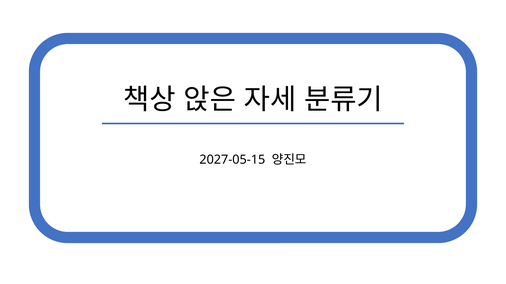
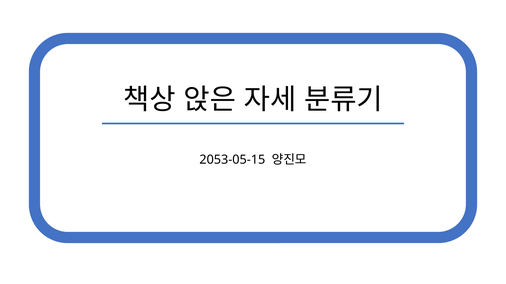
2027-05-15: 2027-05-15 -> 2053-05-15
